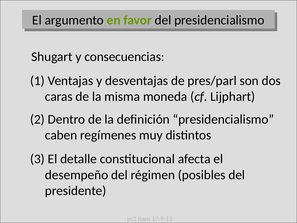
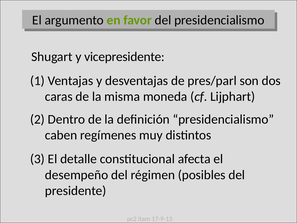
consecuencias: consecuencias -> vicepresidente
